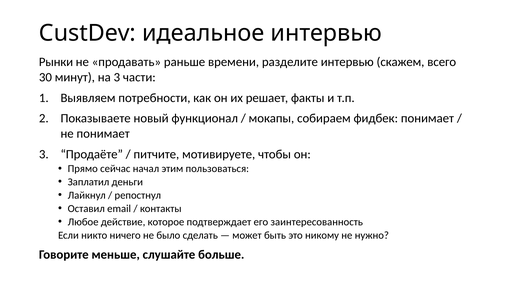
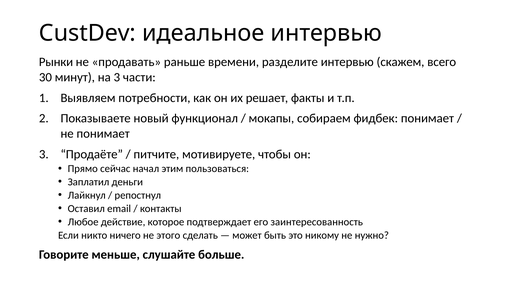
было: было -> этого
